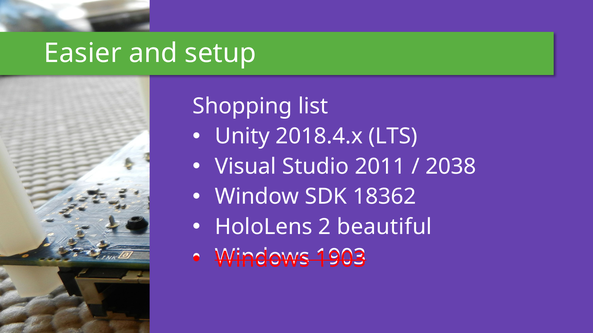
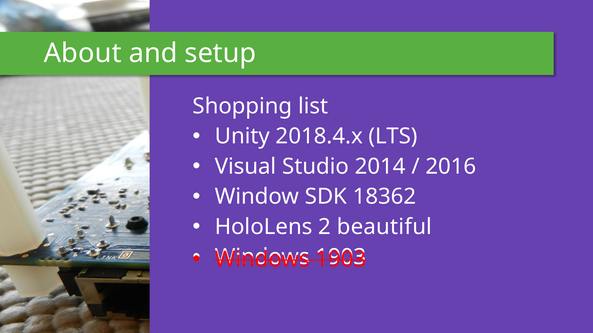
Easier: Easier -> About
2011: 2011 -> 2014
2038: 2038 -> 2016
